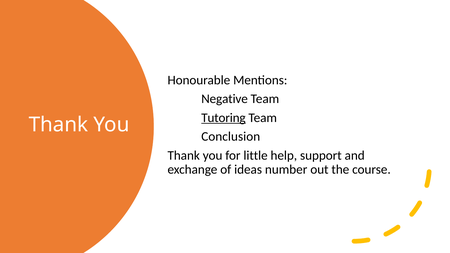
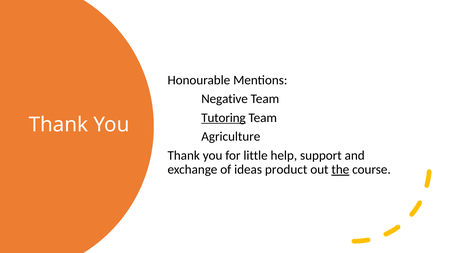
Conclusion: Conclusion -> Agriculture
number: number -> product
the underline: none -> present
